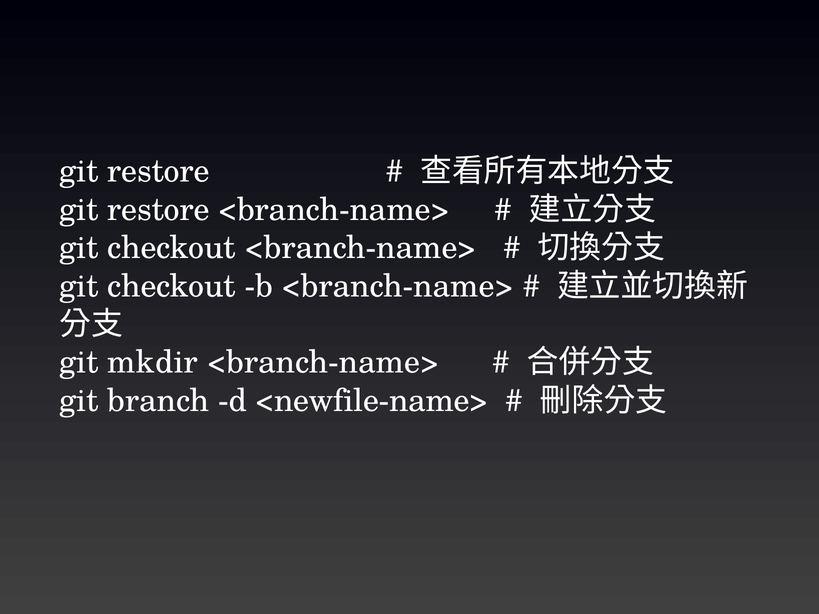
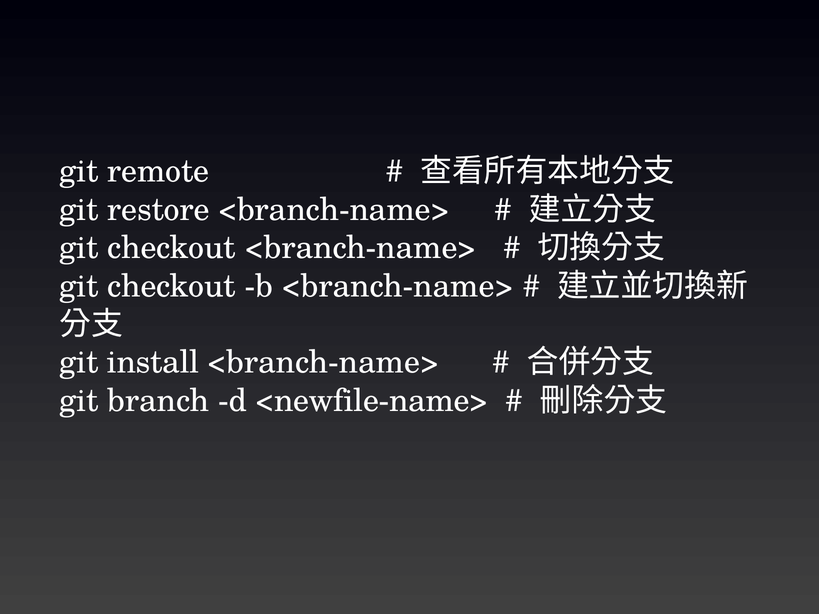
restore at (158, 171): restore -> remote
mkdir: mkdir -> install
